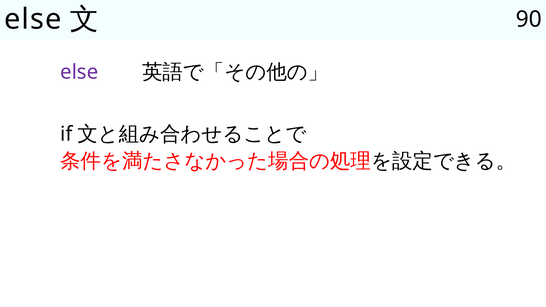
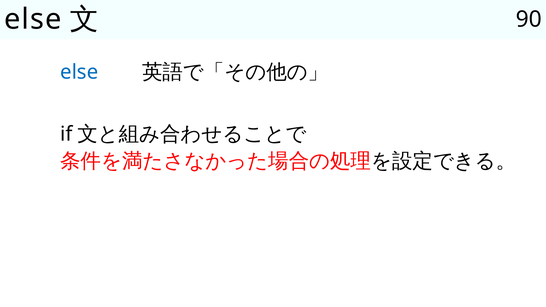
else at (79, 72) colour: purple -> blue
